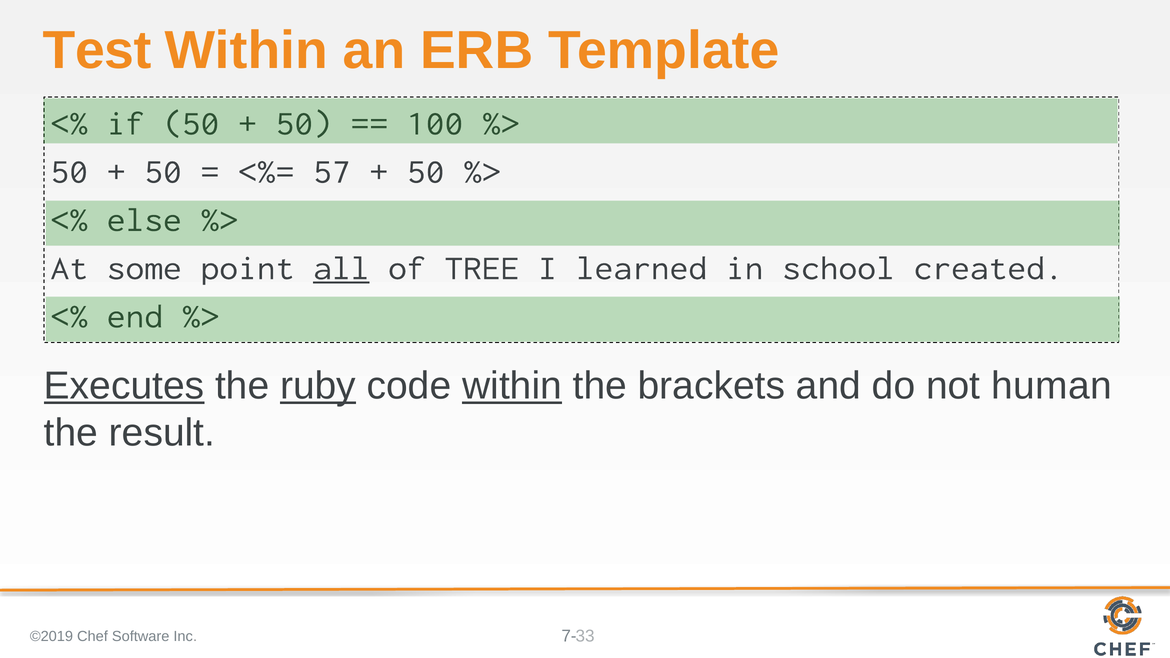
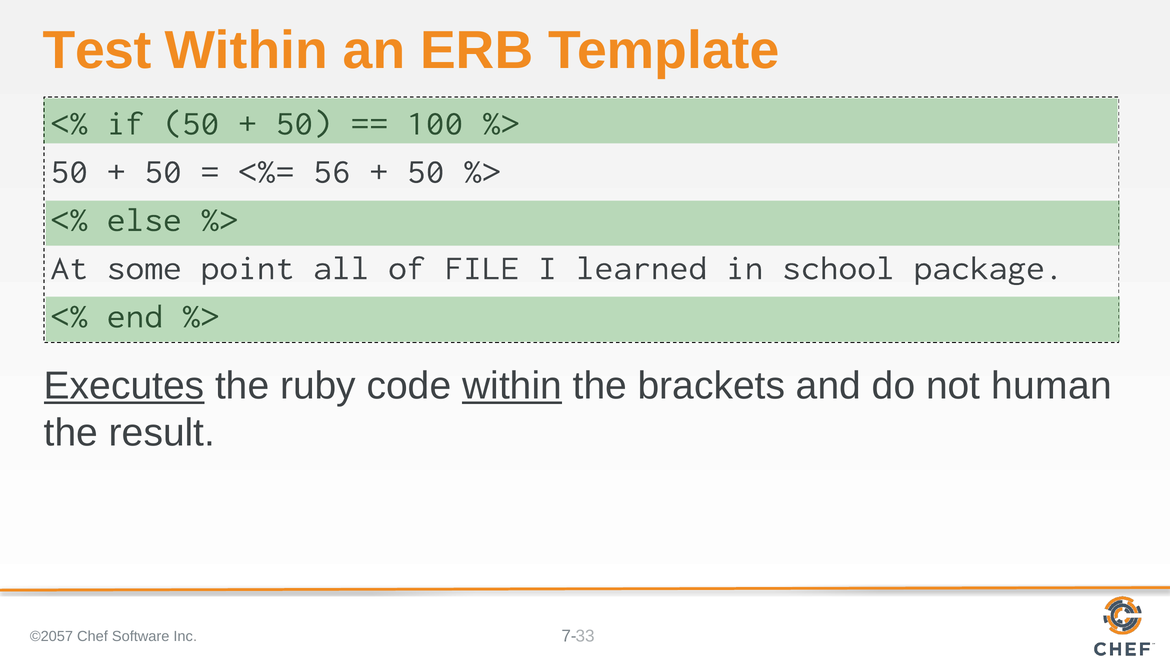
57: 57 -> 56
all underline: present -> none
TREE: TREE -> FILE
created: created -> package
ruby underline: present -> none
©2019: ©2019 -> ©2057
